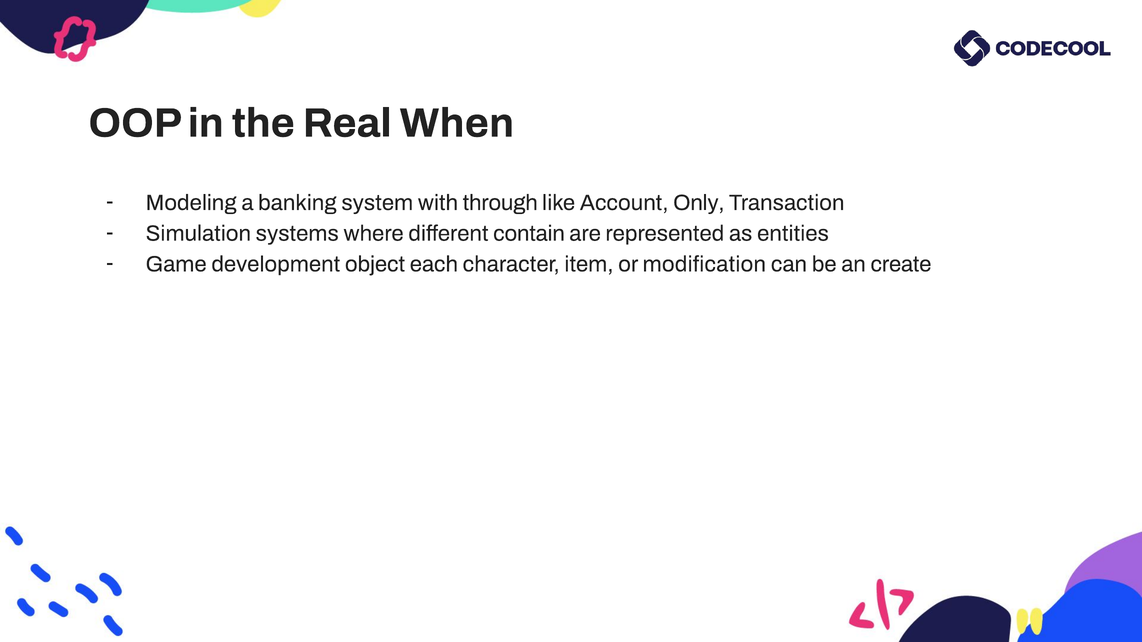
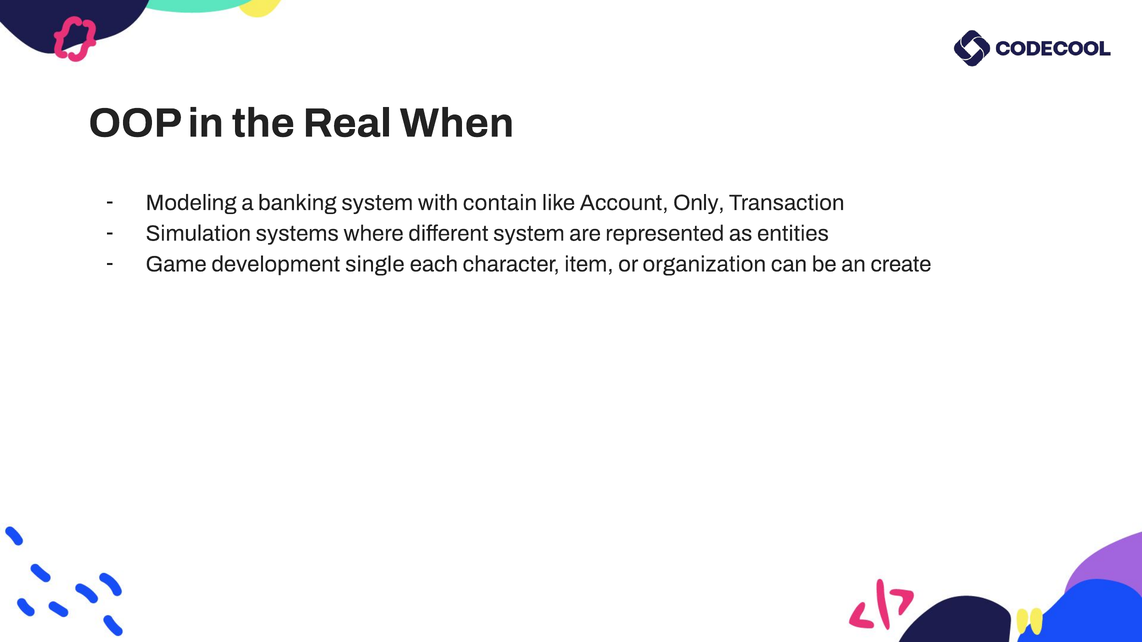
through: through -> contain
different contain: contain -> system
object: object -> single
modification: modification -> organization
